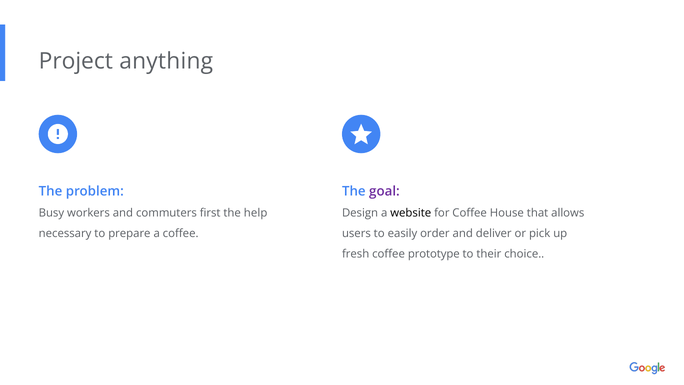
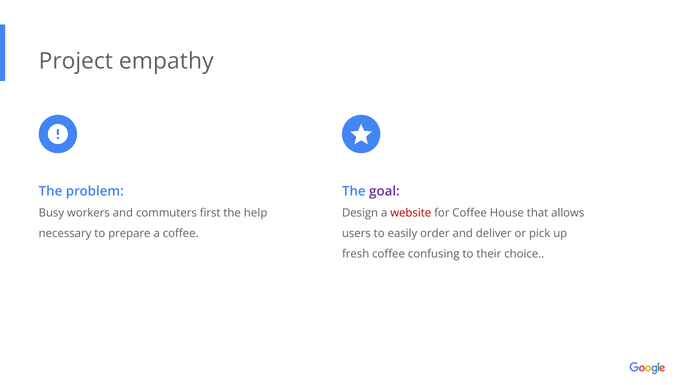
anything: anything -> empathy
website colour: black -> red
prototype: prototype -> confusing
